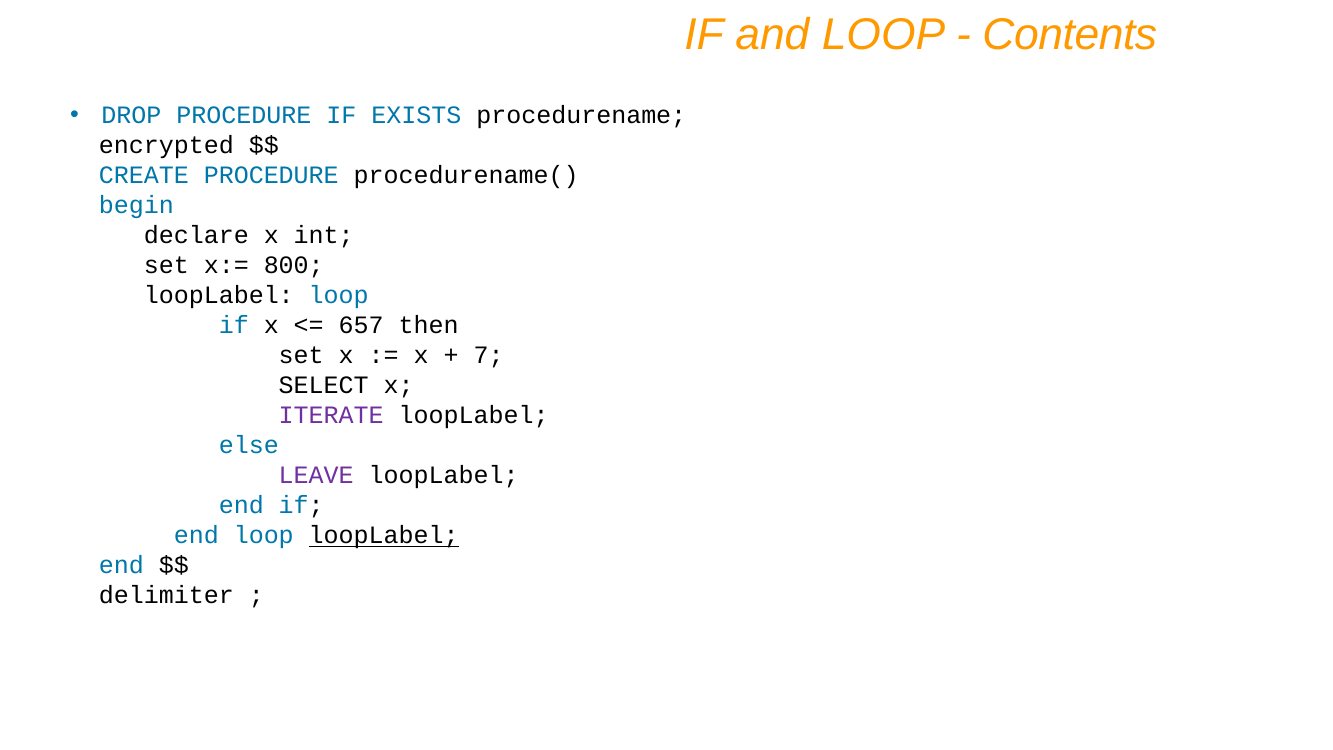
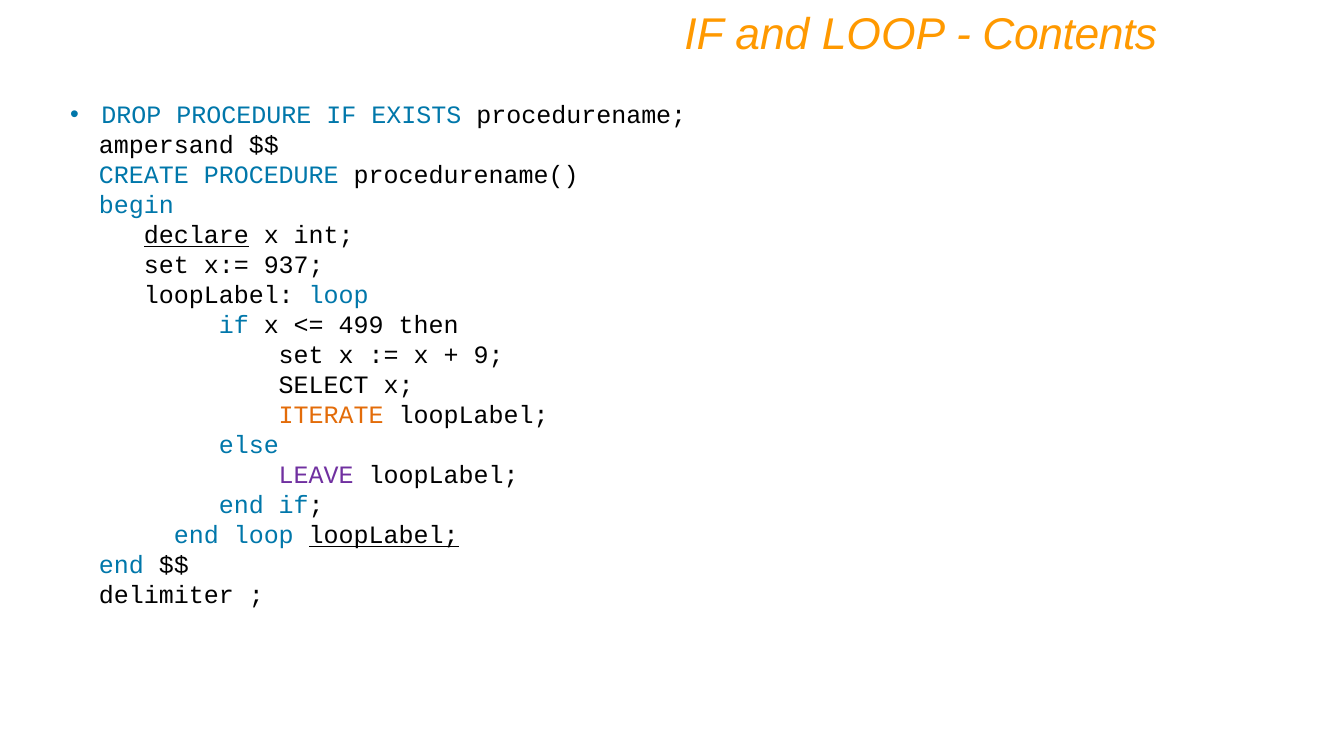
encrypted: encrypted -> ampersand
declare underline: none -> present
800: 800 -> 937
657: 657 -> 499
7: 7 -> 9
ITERATE colour: purple -> orange
